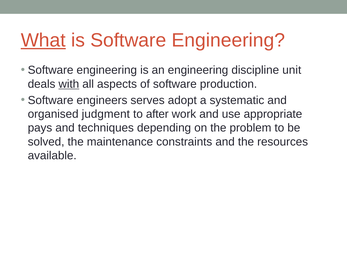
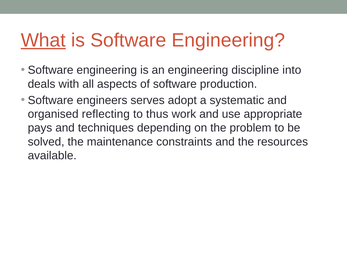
unit: unit -> into
with underline: present -> none
judgment: judgment -> reflecting
after: after -> thus
